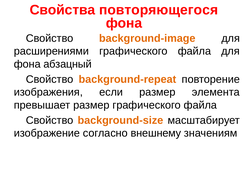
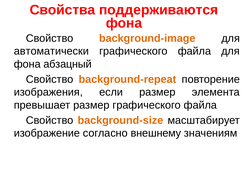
повторяющегося: повторяющегося -> поддерживаются
расширениями: расширениями -> автоматически
